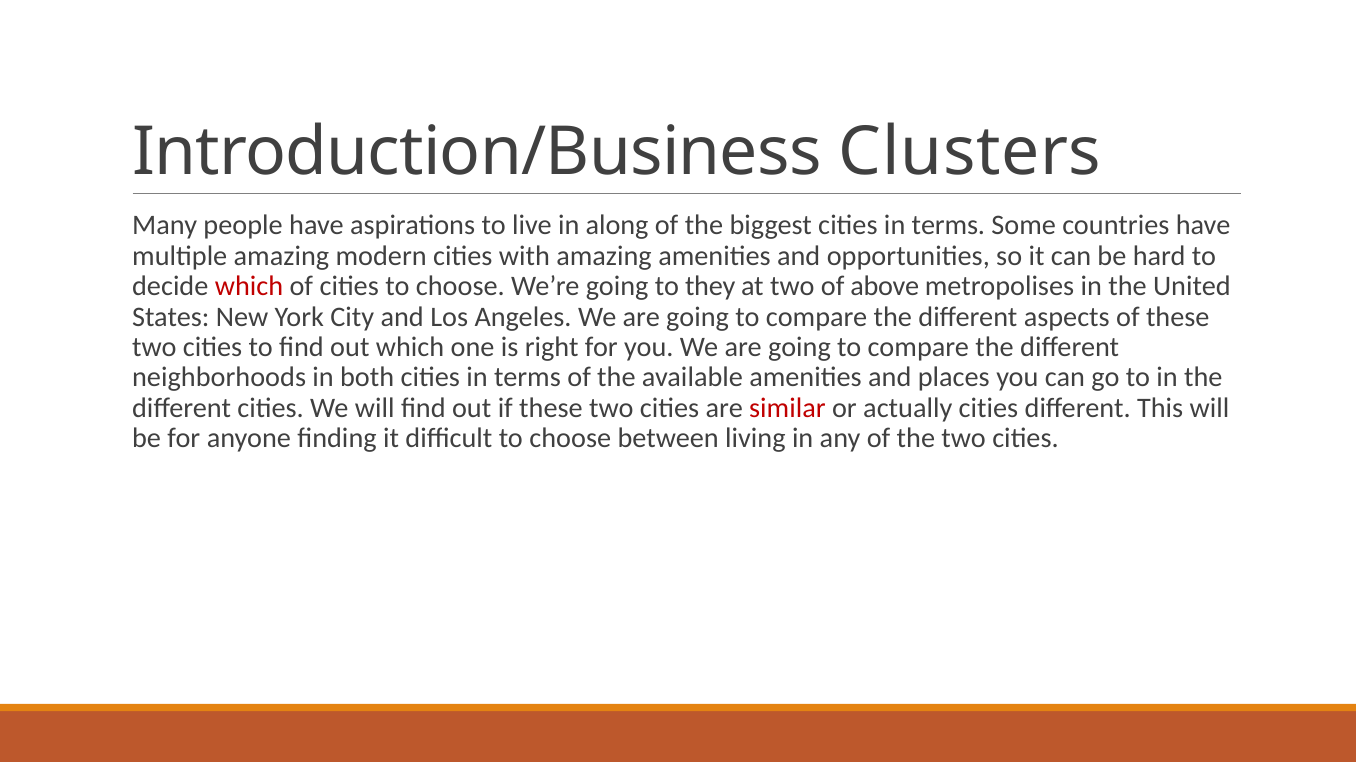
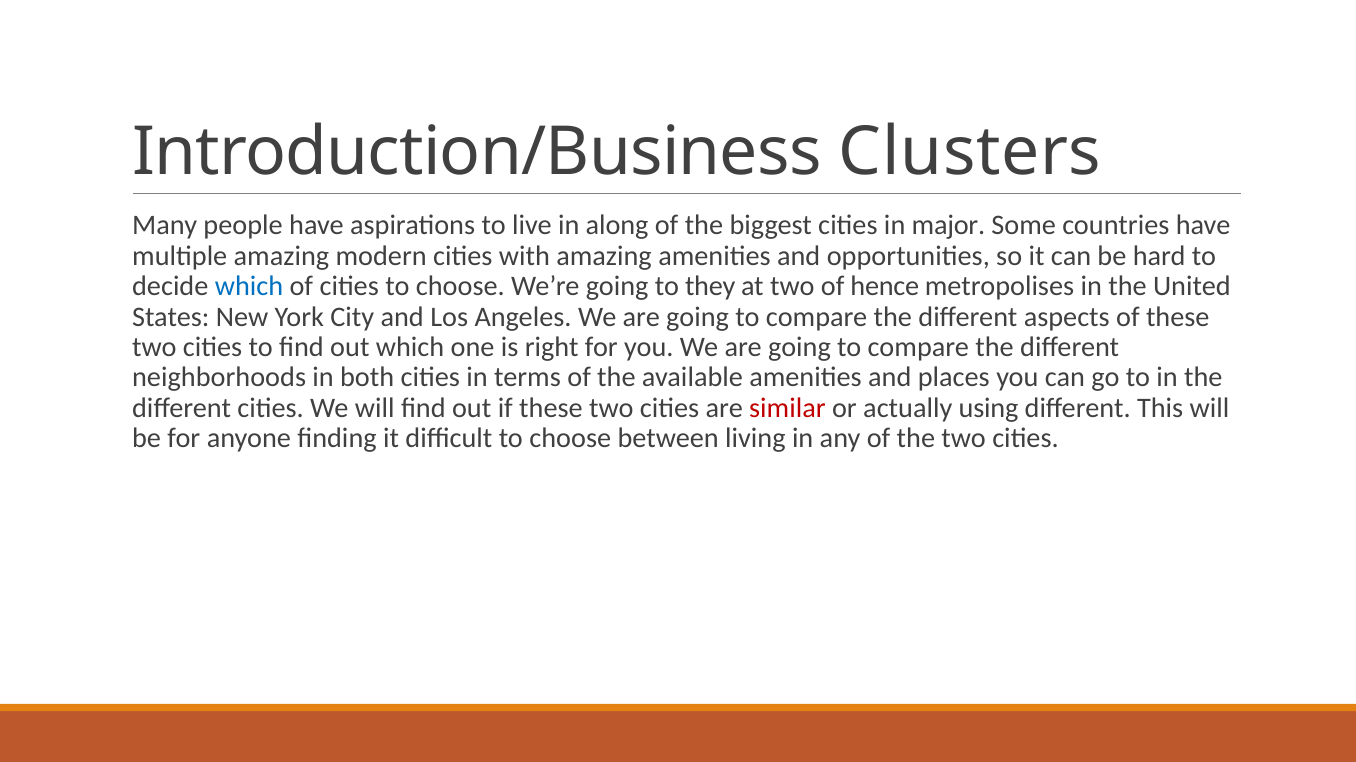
biggest cities in terms: terms -> major
which at (249, 286) colour: red -> blue
above: above -> hence
actually cities: cities -> using
